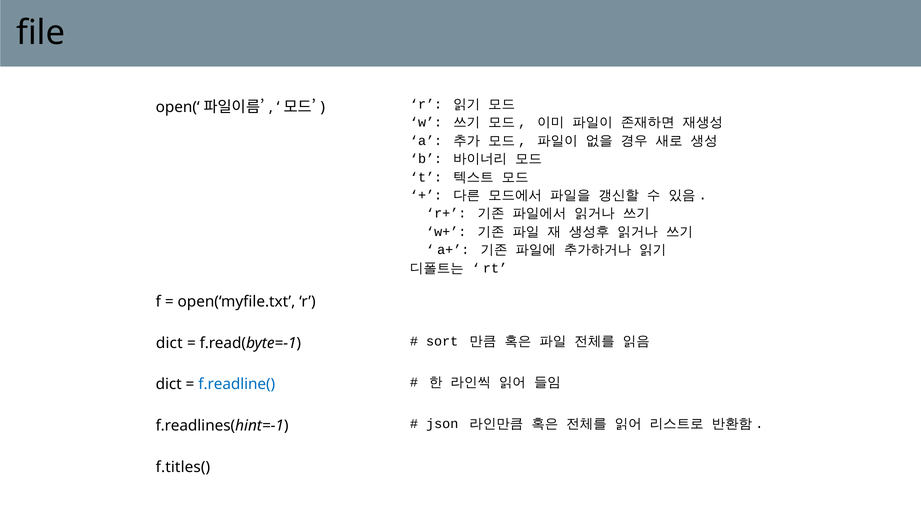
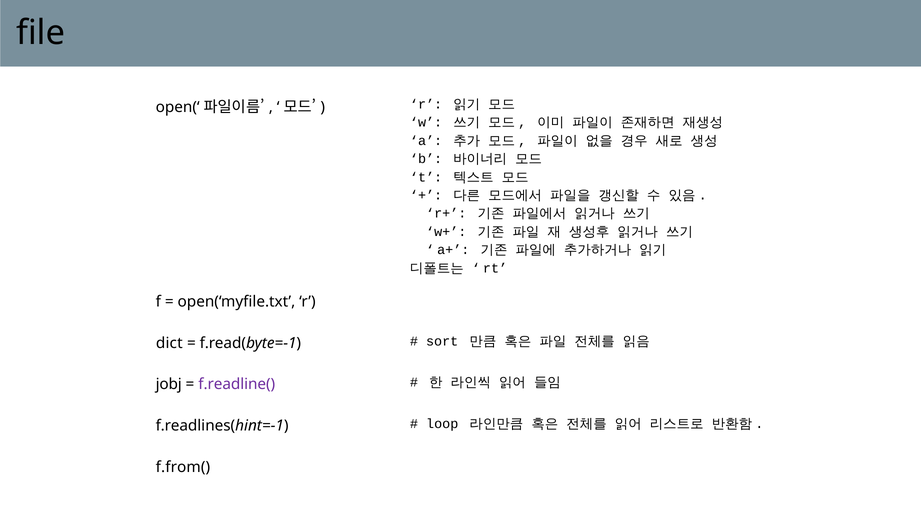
dict at (169, 384): dict -> jobj
f.readline( colour: blue -> purple
json: json -> loop
f.titles(: f.titles( -> f.from(
